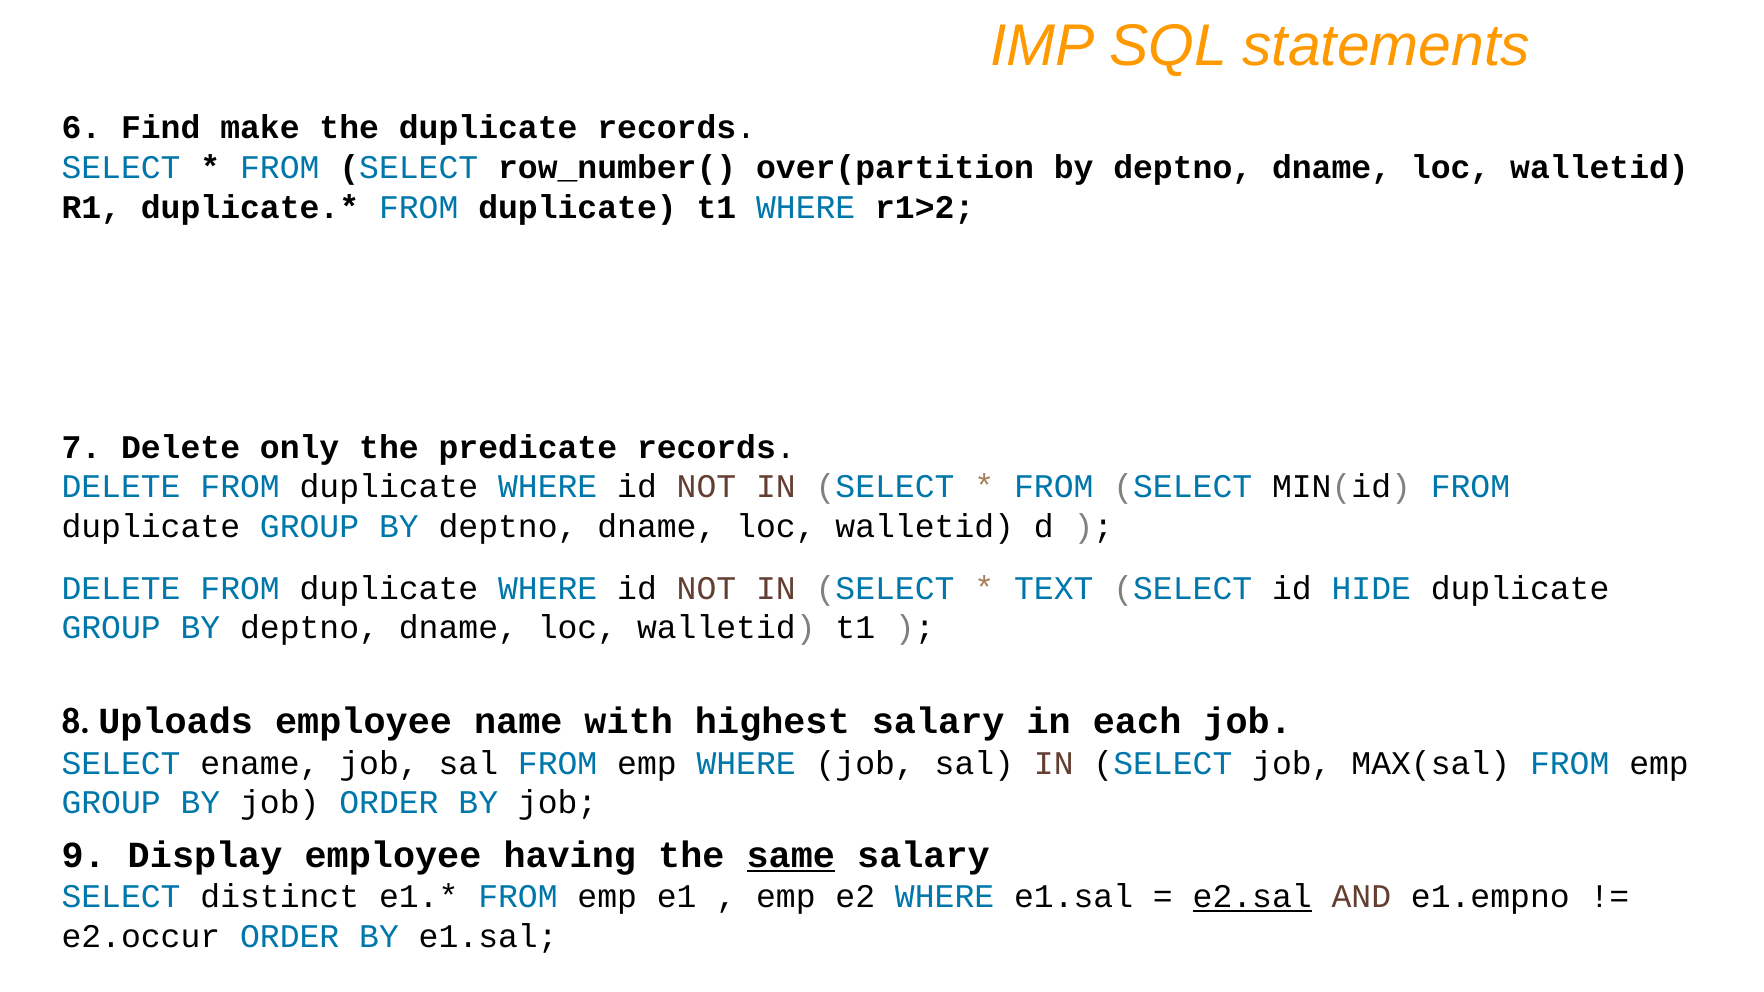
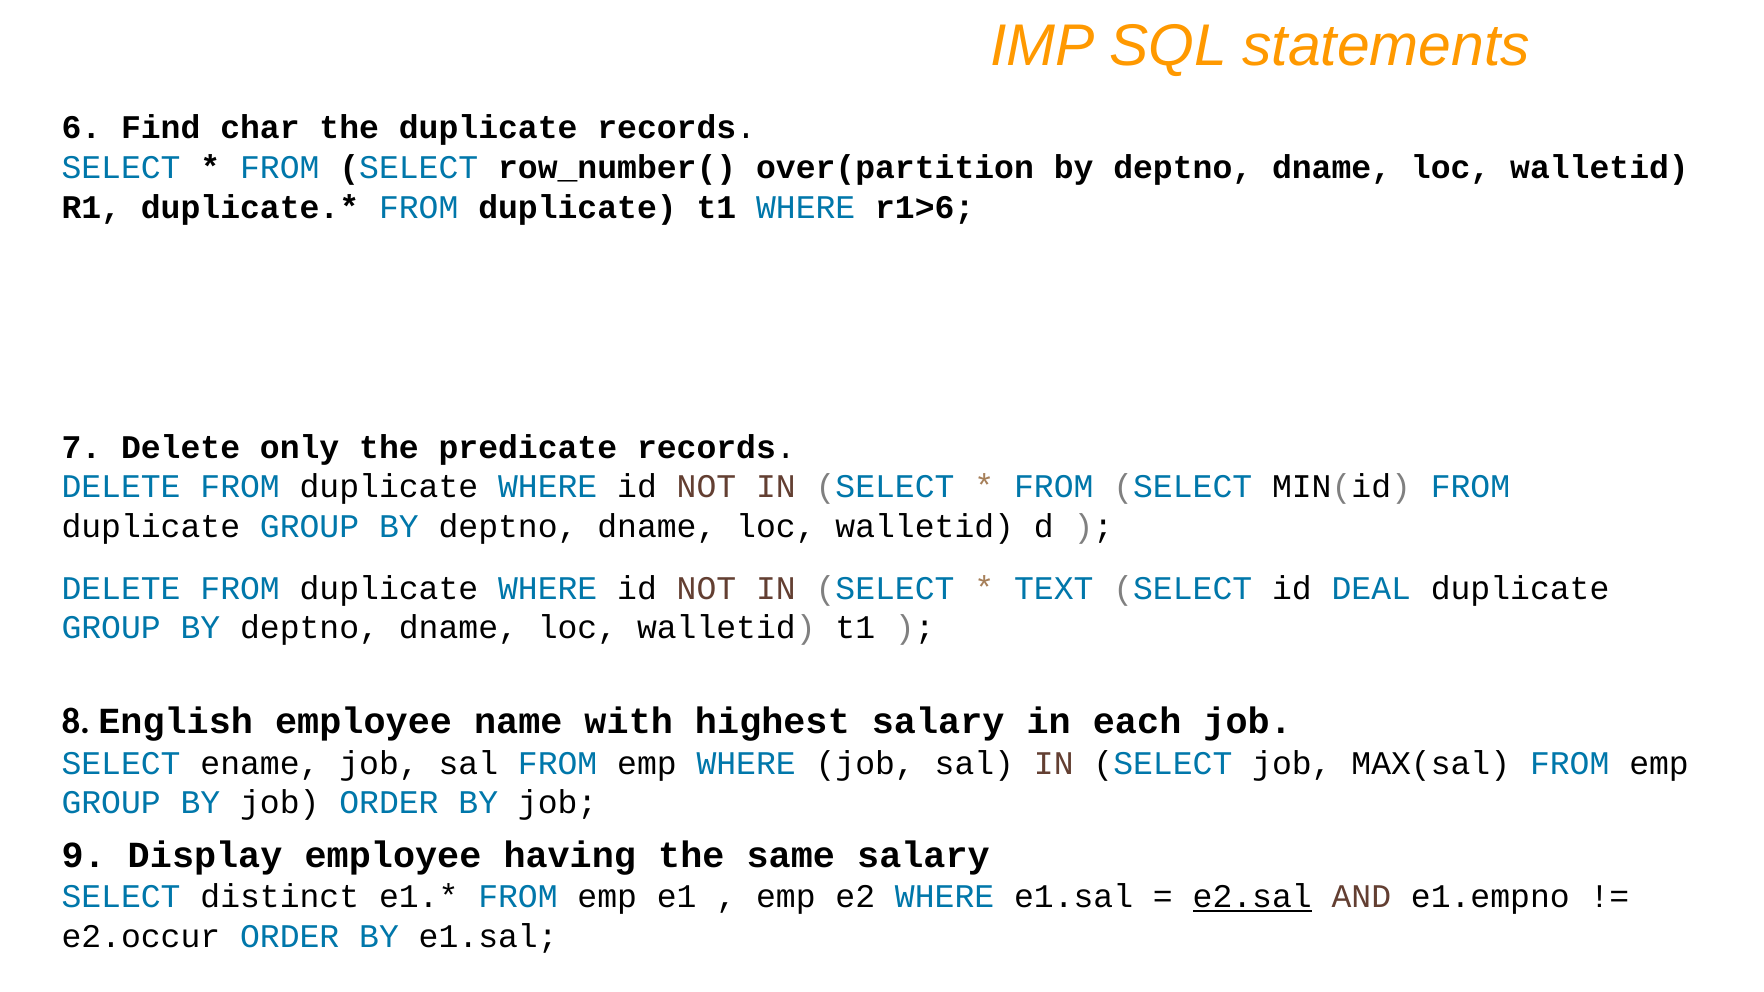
make: make -> char
r1>2: r1>2 -> r1>6
HIDE: HIDE -> DEAL
Uploads: Uploads -> English
same underline: present -> none
